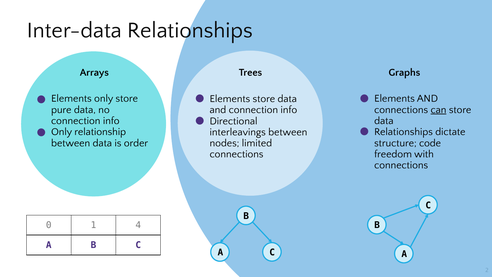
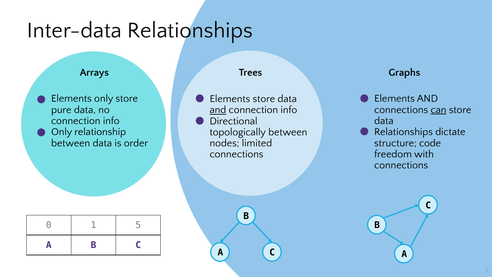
and at (218, 110) underline: none -> present
interleavings: interleavings -> topologically
4: 4 -> 5
